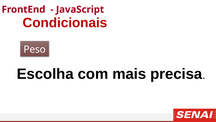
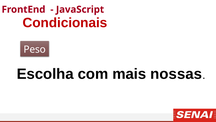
precisa: precisa -> nossas
